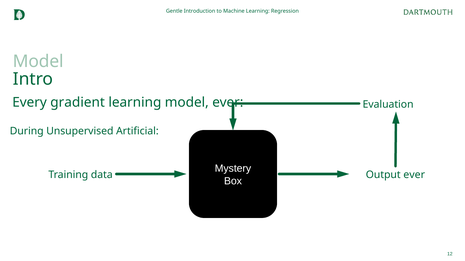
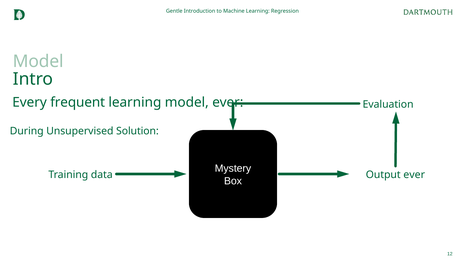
gradient: gradient -> frequent
Artificial: Artificial -> Solution
